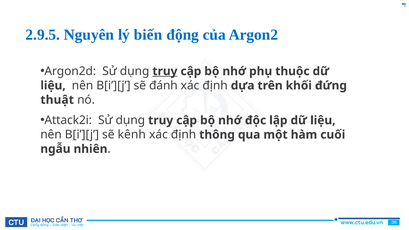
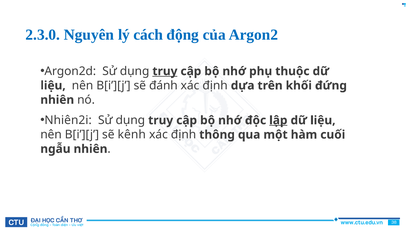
2.9.5: 2.9.5 -> 2.3.0
biến: biến -> cách
thuật at (57, 100): thuật -> nhiên
Attack2i: Attack2i -> Nhiên2i
lập underline: none -> present
